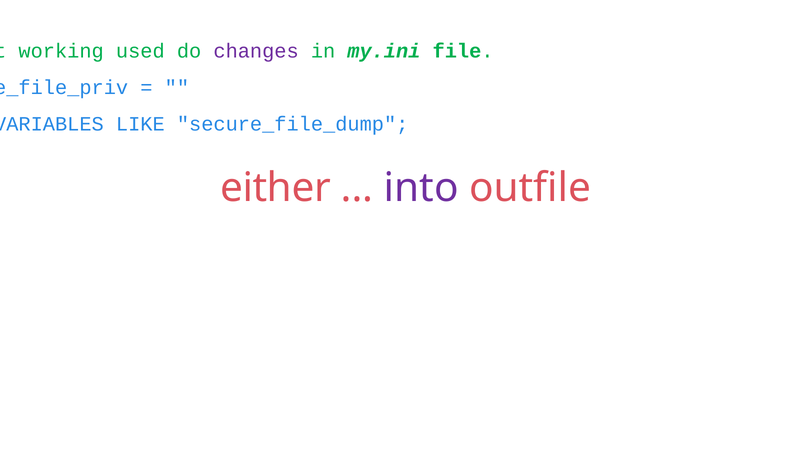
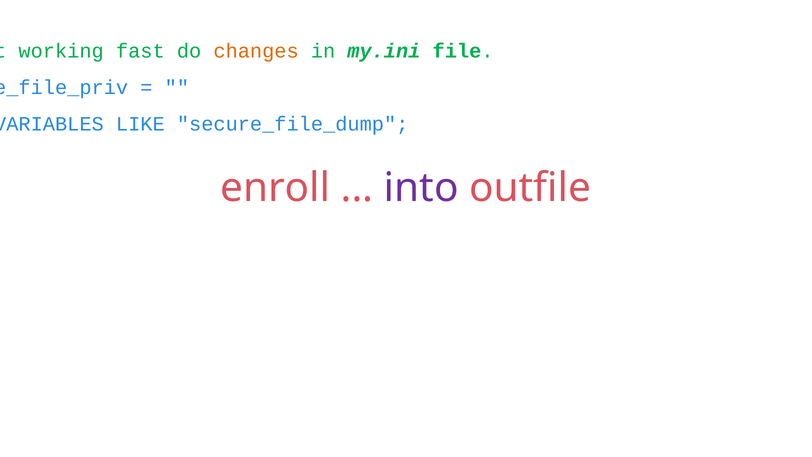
used: used -> fast
changes colour: purple -> orange
either: either -> enroll
